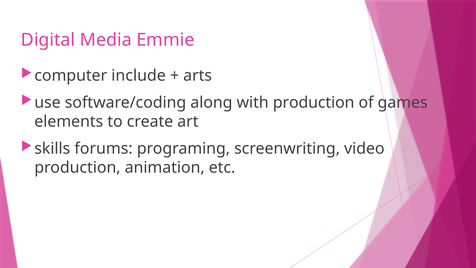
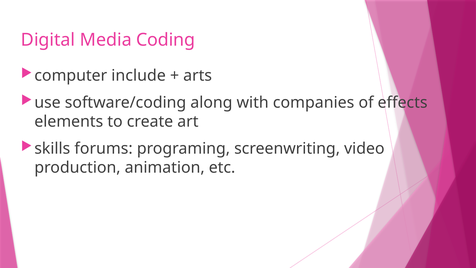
Emmie: Emmie -> Coding
with production: production -> companies
games: games -> effects
